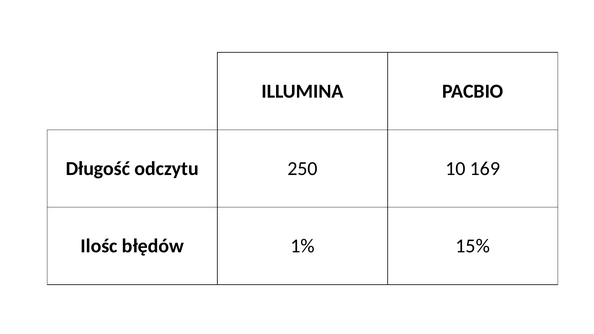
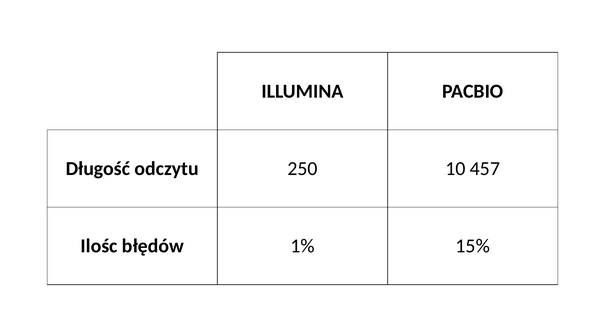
169: 169 -> 457
